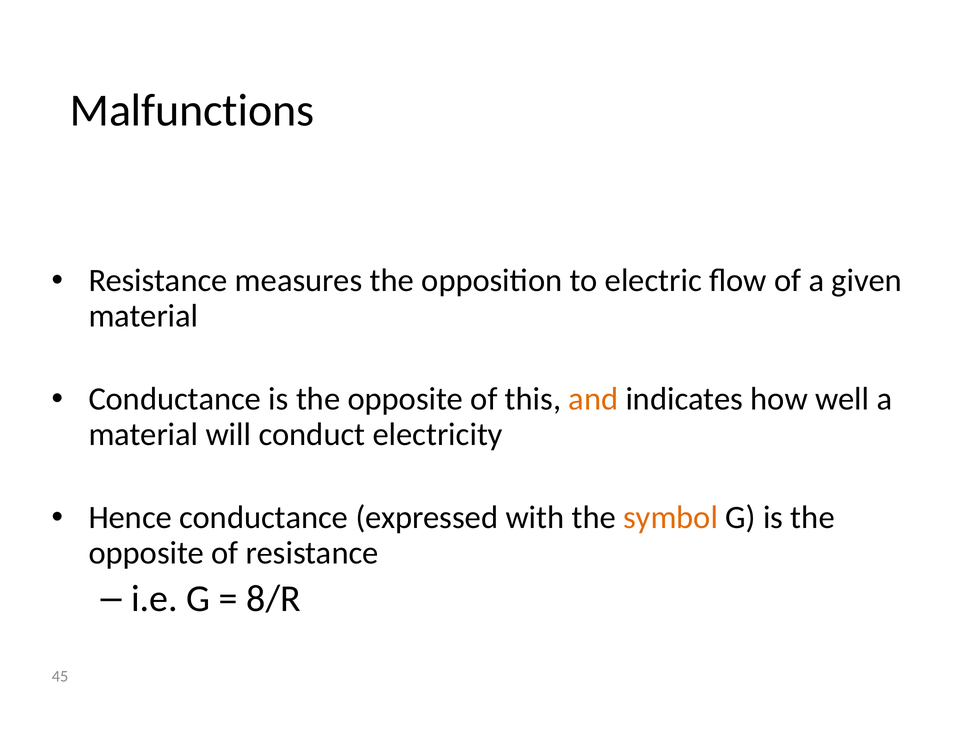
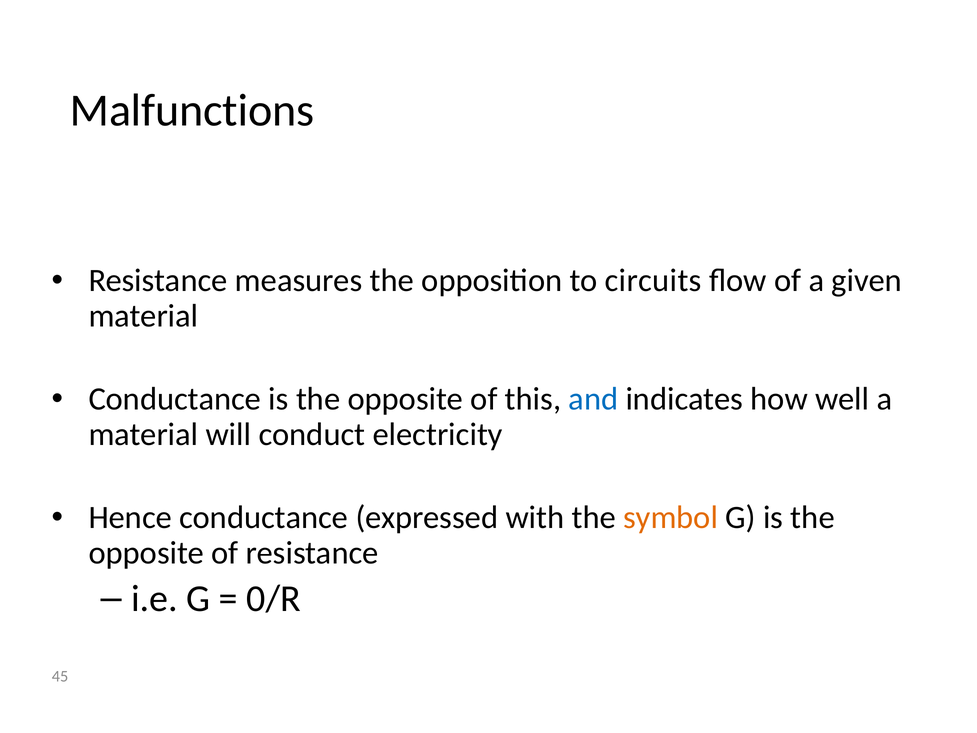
electric: electric -> circuits
and colour: orange -> blue
8/R: 8/R -> 0/R
